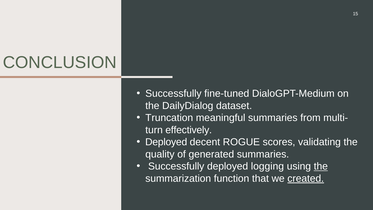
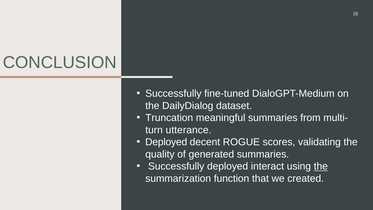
effectively: effectively -> utterance
logging: logging -> interact
created underline: present -> none
